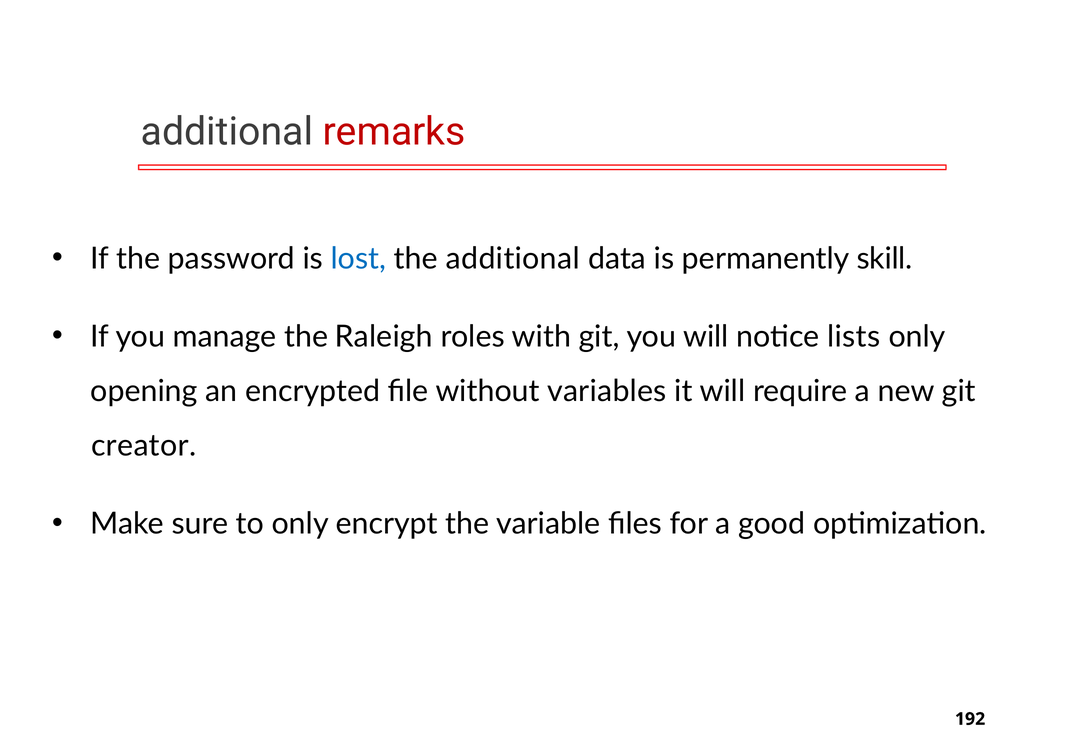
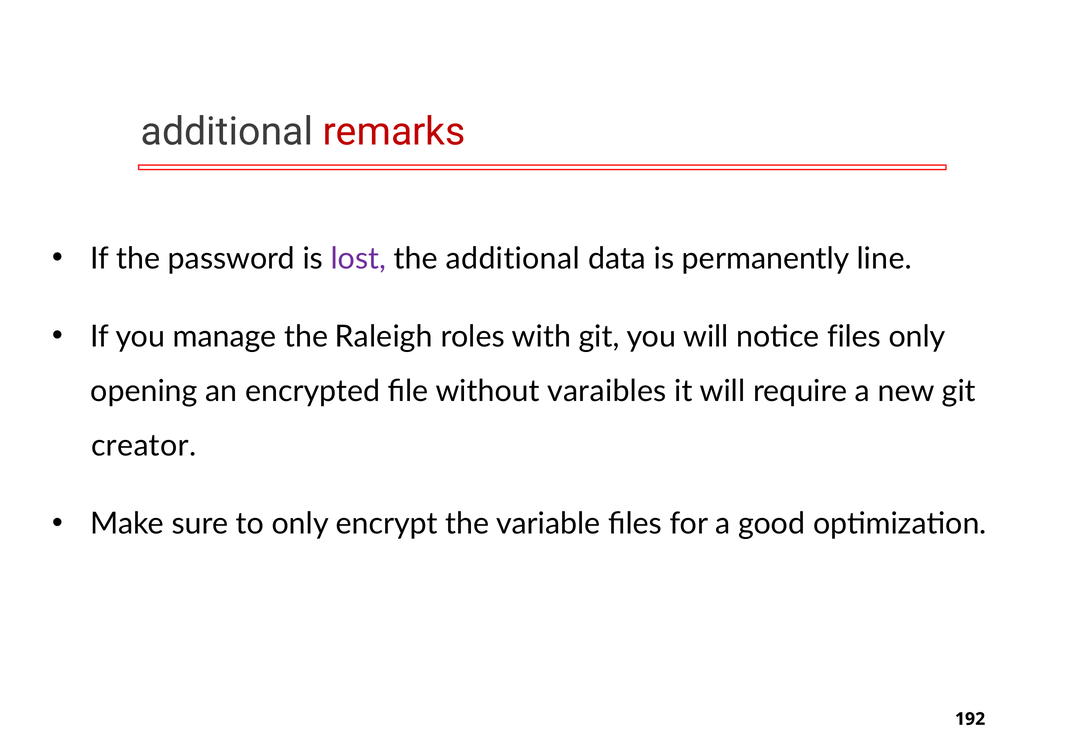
lost colour: blue -> purple
skill: skill -> line
notice lists: lists -> files
variables: variables -> varaibles
